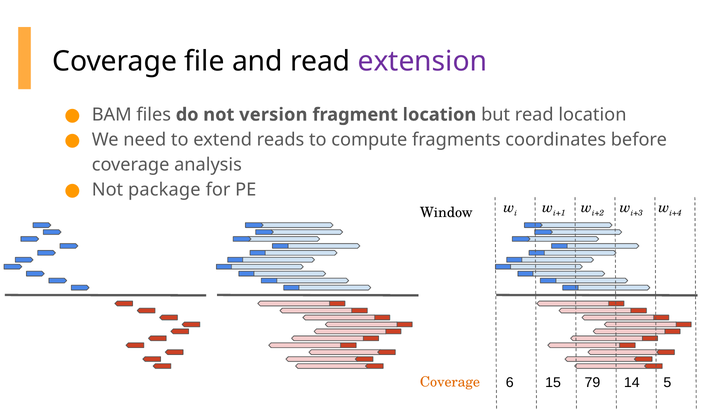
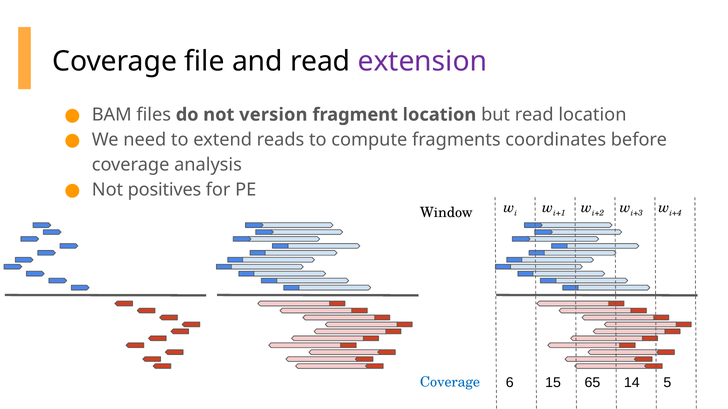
package: package -> positives
79: 79 -> 65
Coverage at (450, 383) colour: orange -> blue
